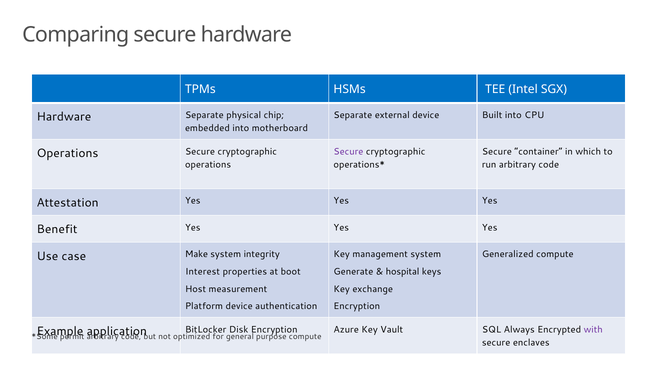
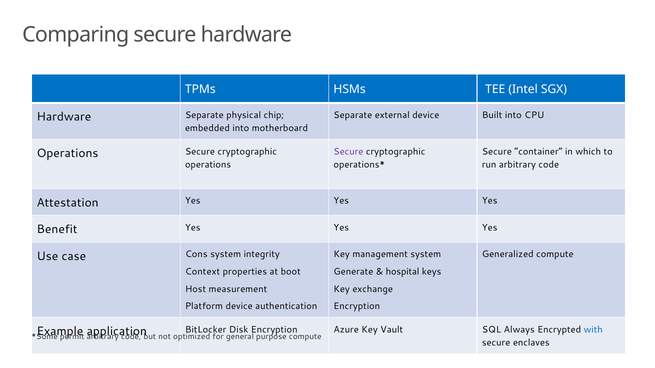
Make: Make -> Cons
Interest: Interest -> Context
with colour: purple -> blue
